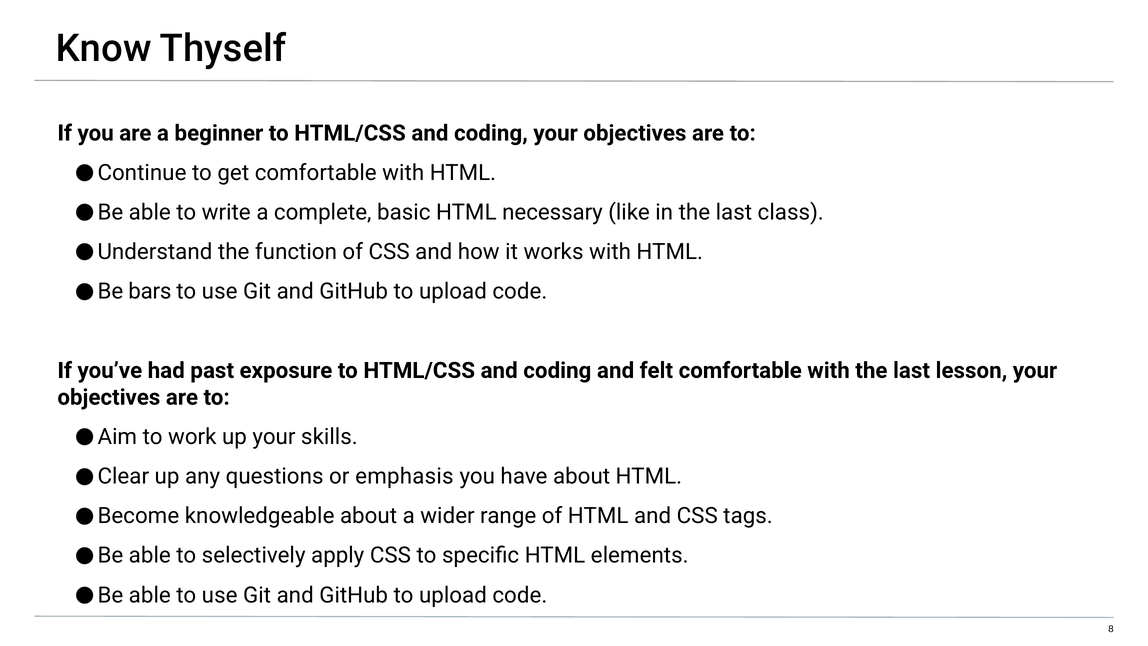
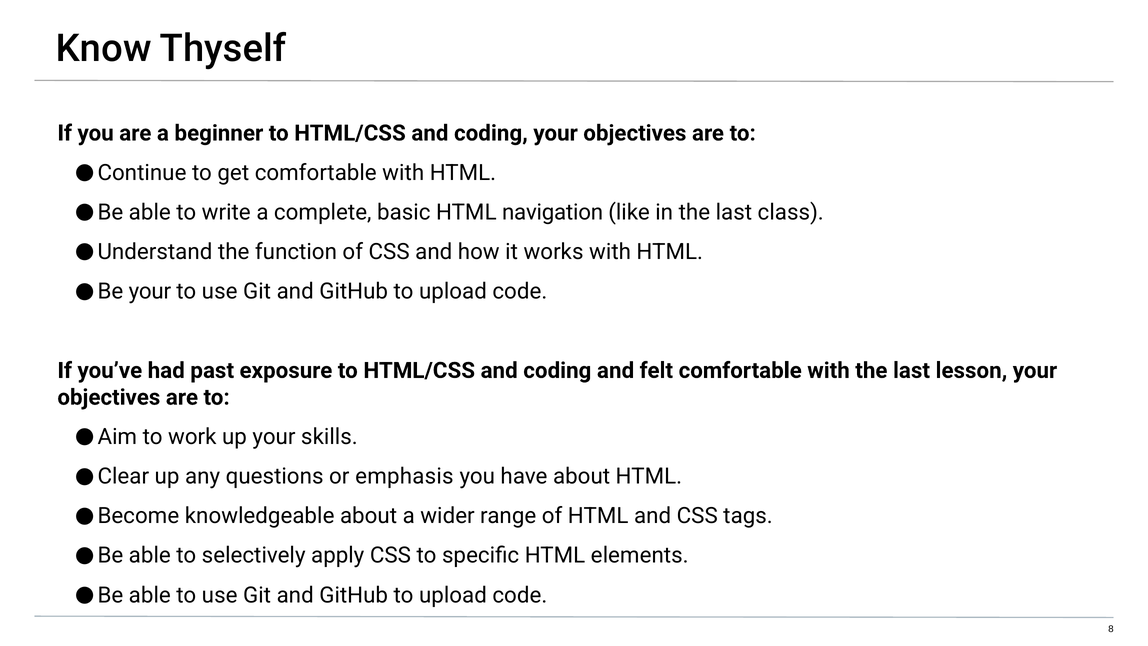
necessary: necessary -> navigation
bars at (150, 291): bars -> your
